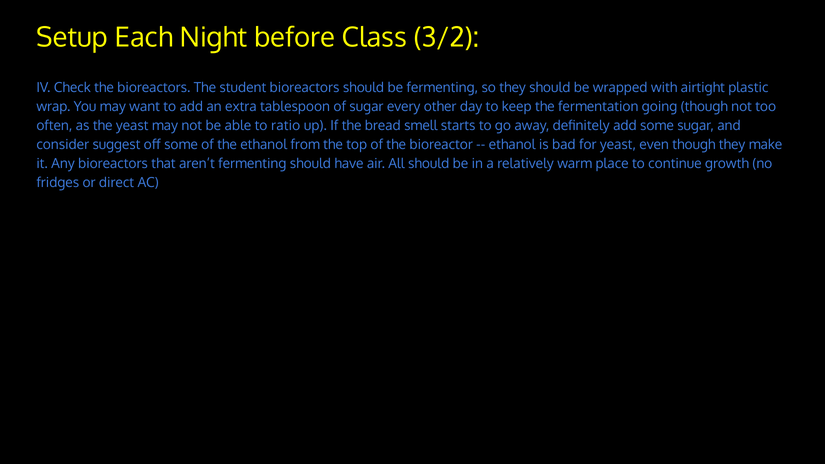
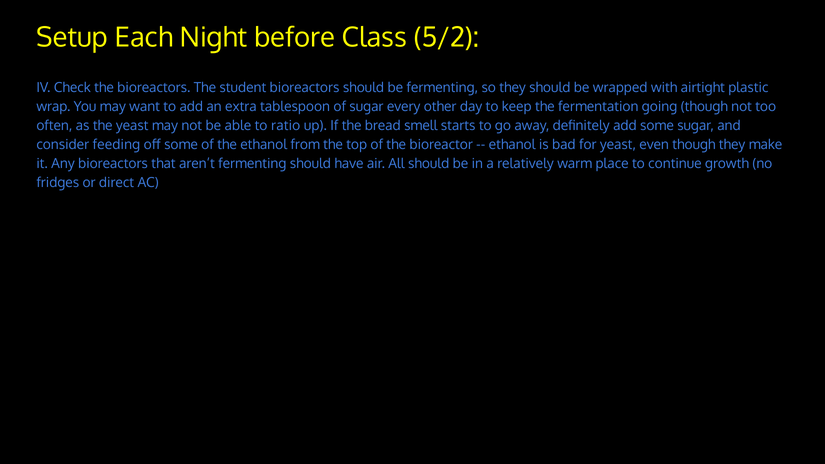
3/2: 3/2 -> 5/2
suggest: suggest -> feeding
